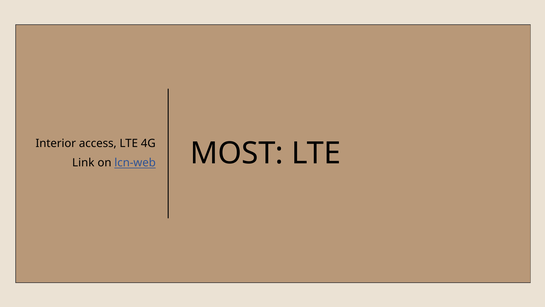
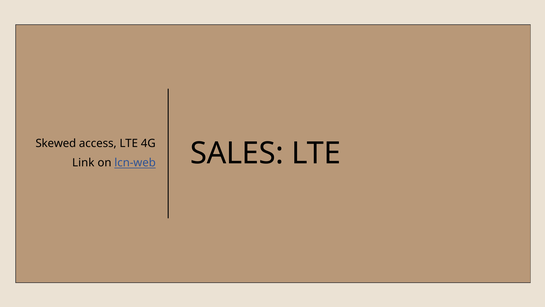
Interior: Interior -> Skewed
MOST: MOST -> SALES
